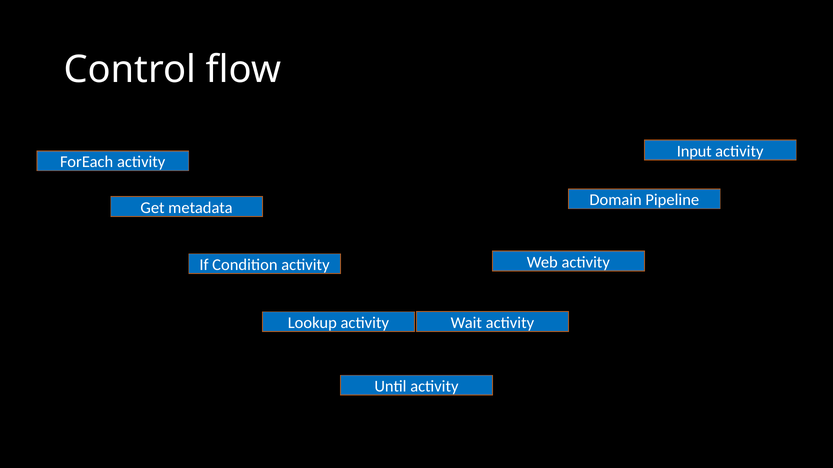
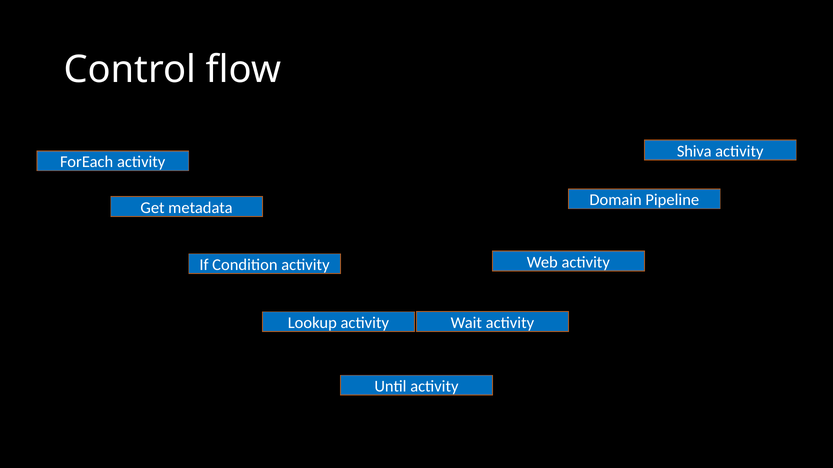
Input: Input -> Shiva
